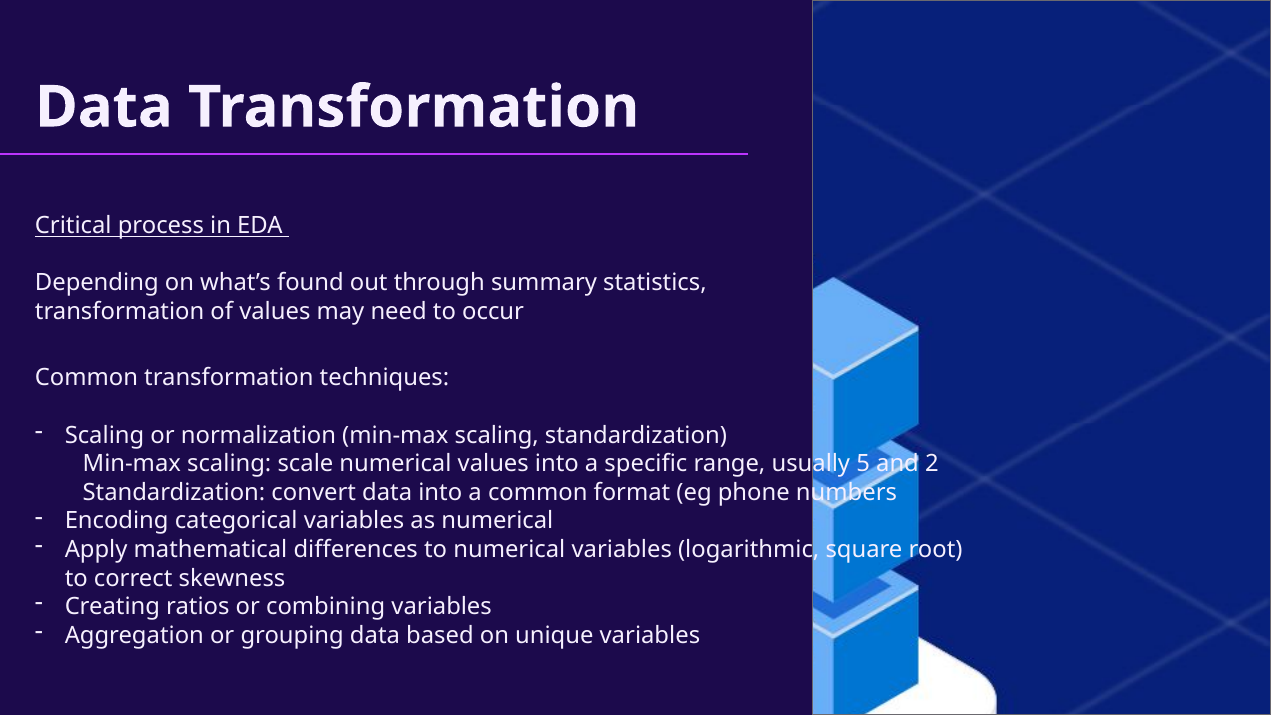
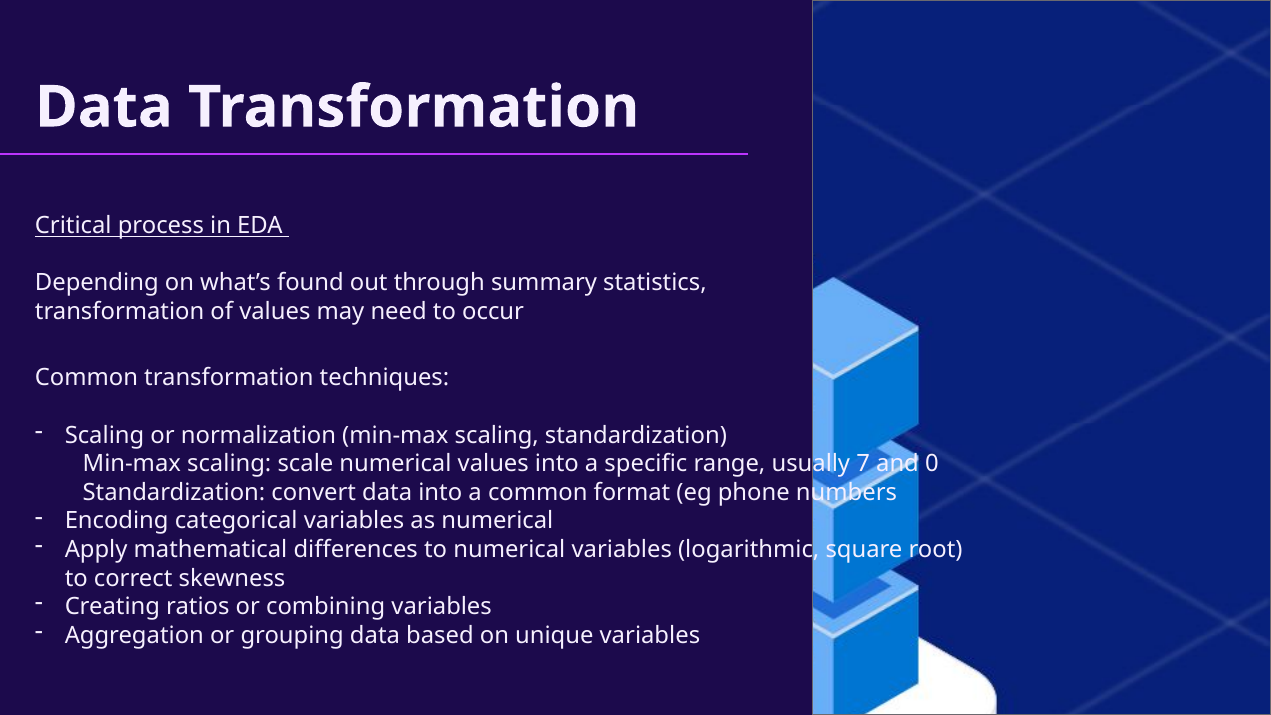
5: 5 -> 7
2: 2 -> 0
